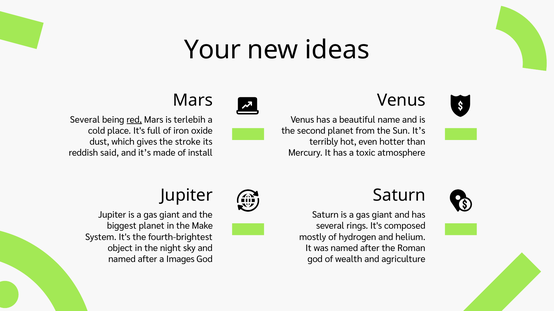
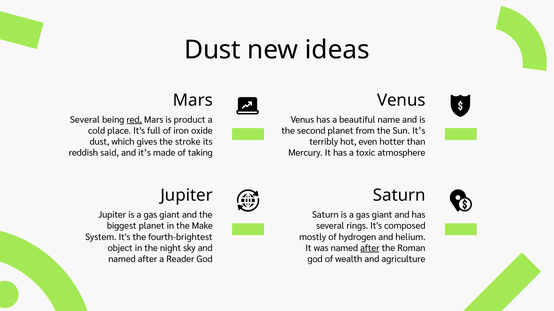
Your at (212, 50): Your -> Dust
terlebih: terlebih -> product
install: install -> taking
after at (370, 249) underline: none -> present
Images: Images -> Reader
